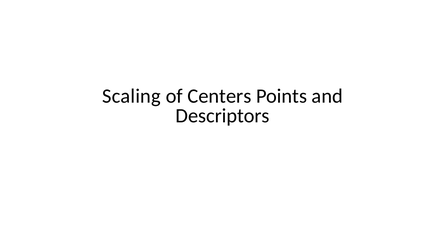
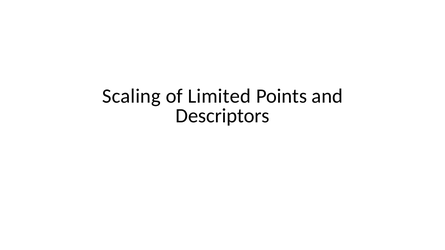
Centers: Centers -> Limited
